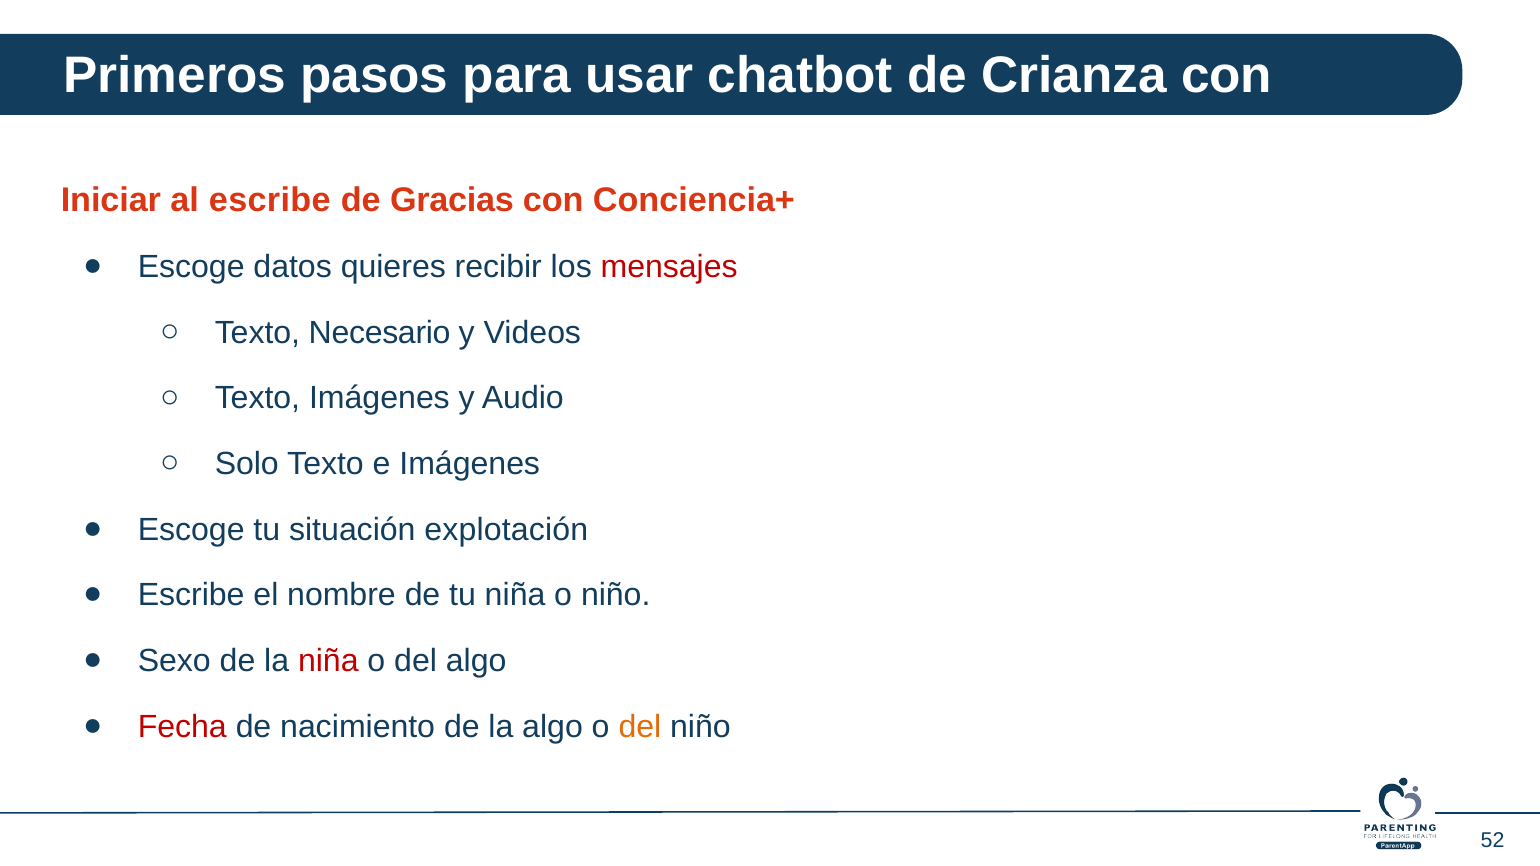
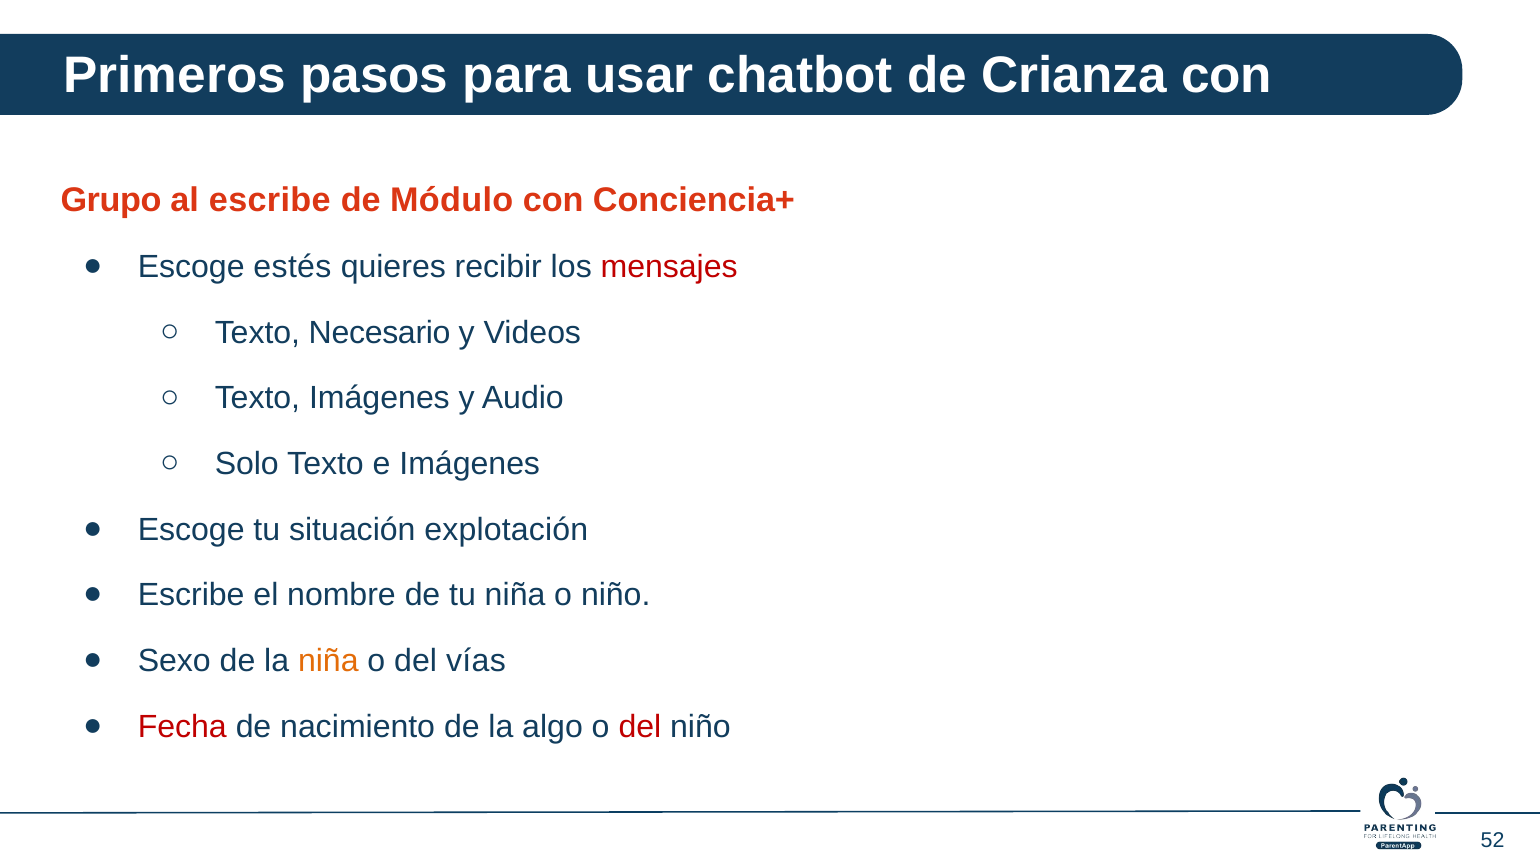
Iniciar: Iniciar -> Grupo
Gracias: Gracias -> Módulo
datos: datos -> estés
niña at (328, 661) colour: red -> orange
del algo: algo -> vías
del at (640, 727) colour: orange -> red
